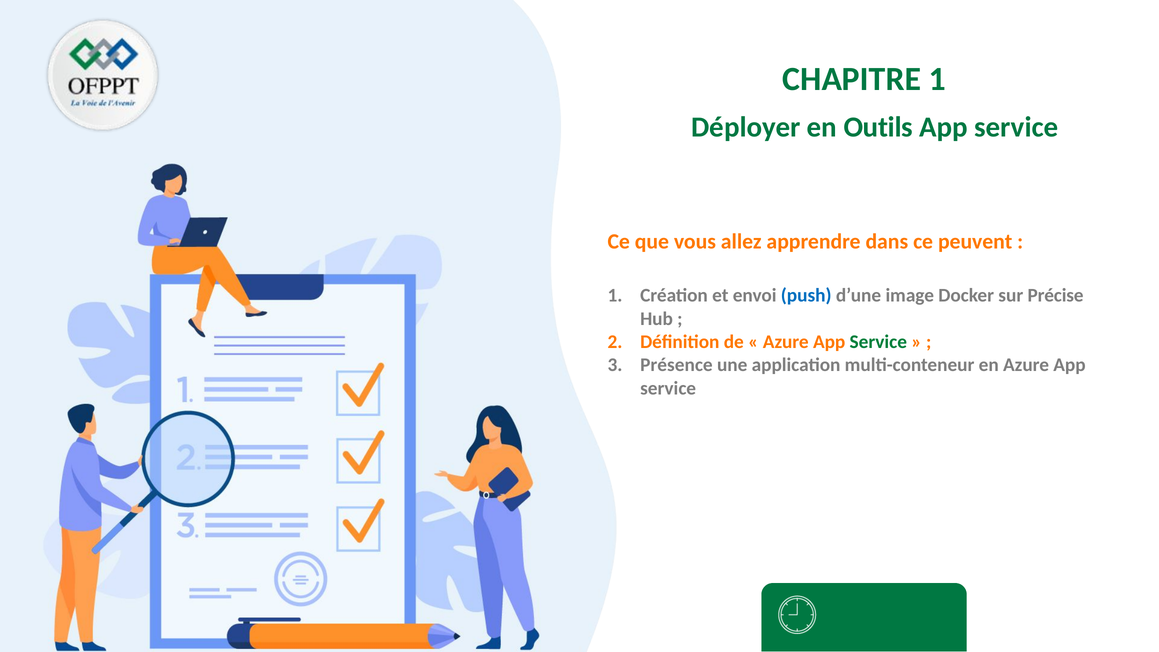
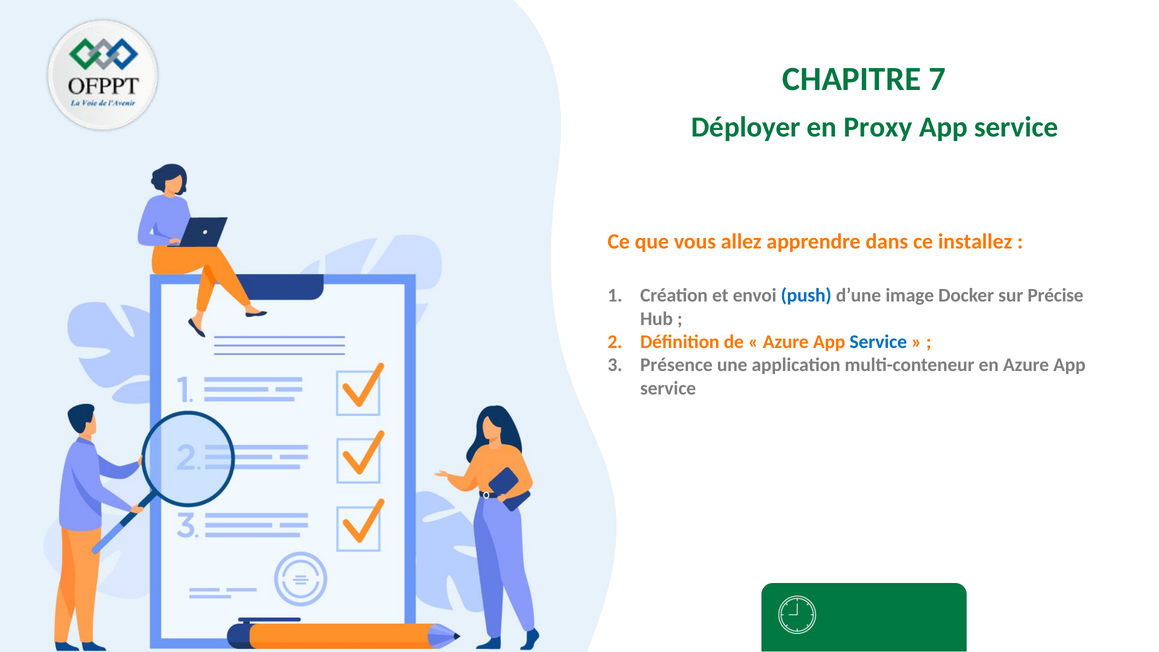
CHAPITRE 1: 1 -> 7
Outils: Outils -> Proxy
peuvent: peuvent -> installez
Service at (878, 342) colour: green -> blue
